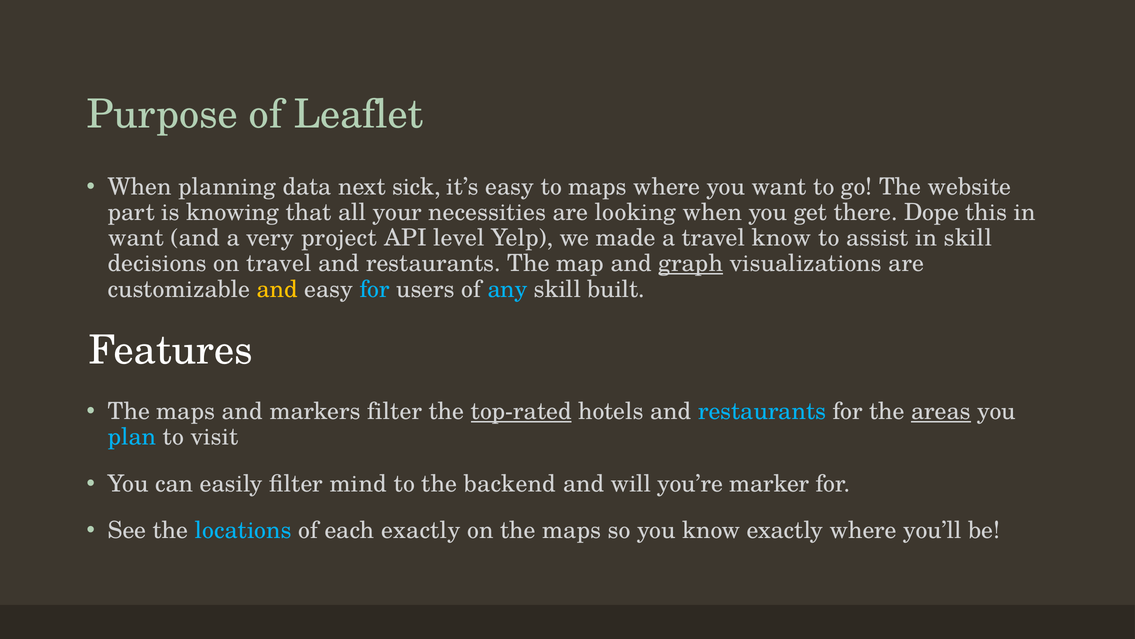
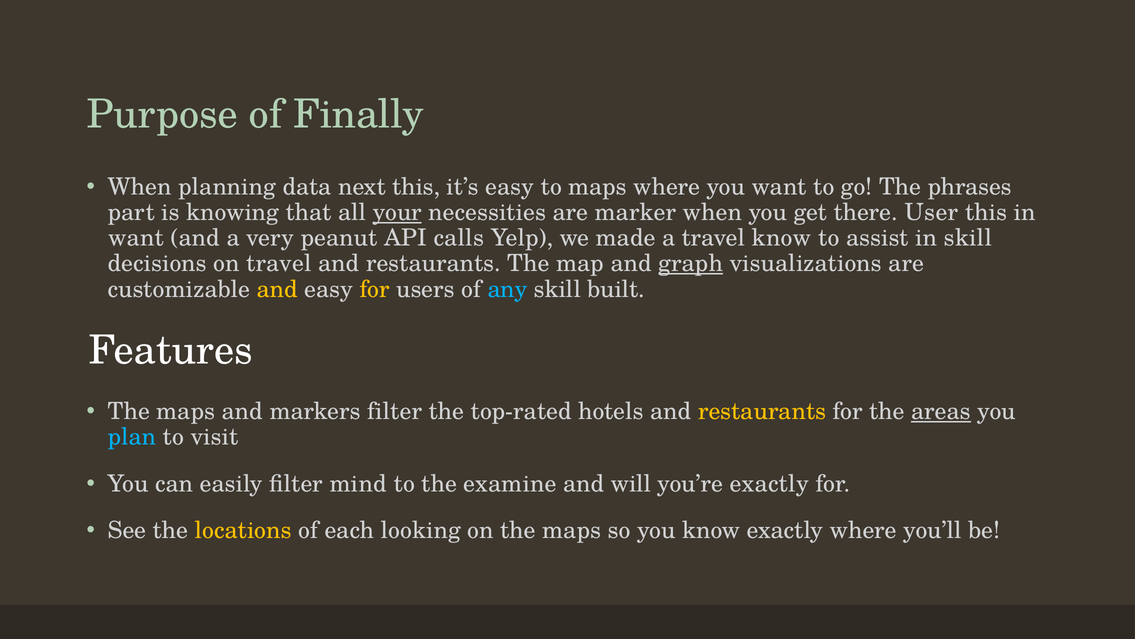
Leaflet: Leaflet -> Finally
next sick: sick -> this
website: website -> phrases
your underline: none -> present
looking: looking -> marker
Dope: Dope -> User
project: project -> peanut
level: level -> calls
for at (375, 289) colour: light blue -> yellow
top-rated underline: present -> none
restaurants at (762, 411) colour: light blue -> yellow
backend: backend -> examine
you’re marker: marker -> exactly
locations colour: light blue -> yellow
each exactly: exactly -> looking
